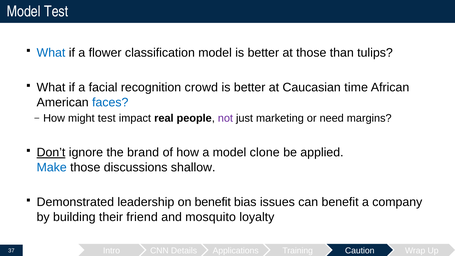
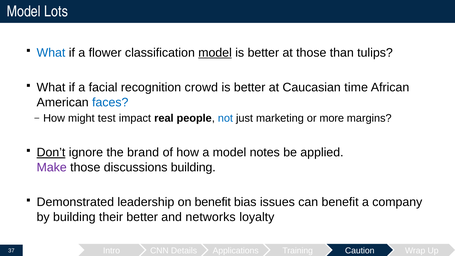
Model Test: Test -> Lots
model at (215, 53) underline: none -> present
not colour: purple -> blue
need: need -> more
clone: clone -> notes
Make colour: blue -> purple
discussions shallow: shallow -> building
their friend: friend -> better
mosquito: mosquito -> networks
